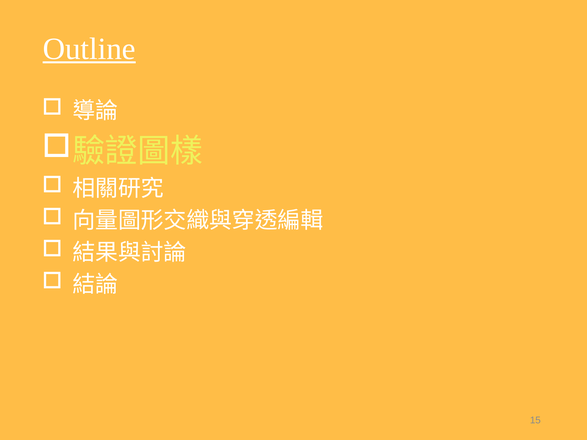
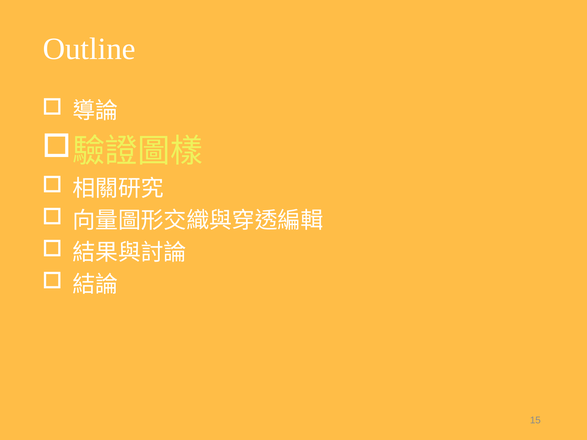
Outline underline: present -> none
